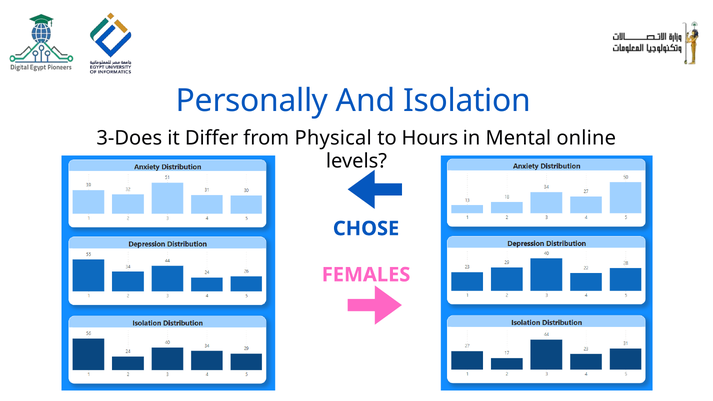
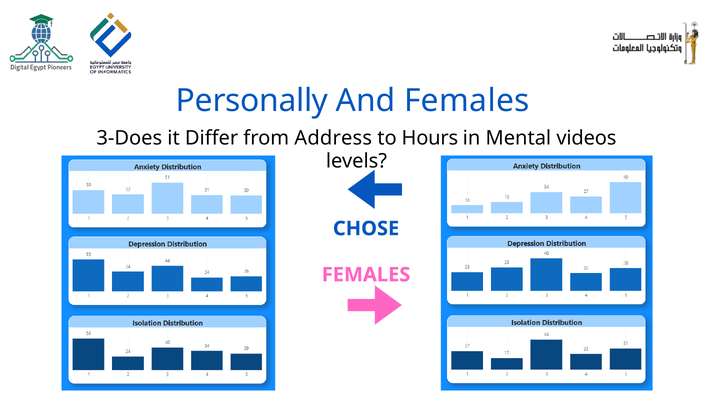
And Isolation: Isolation -> Females
Physical: Physical -> Address
online: online -> videos
